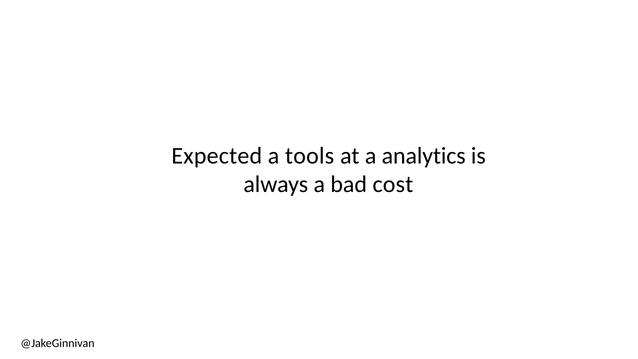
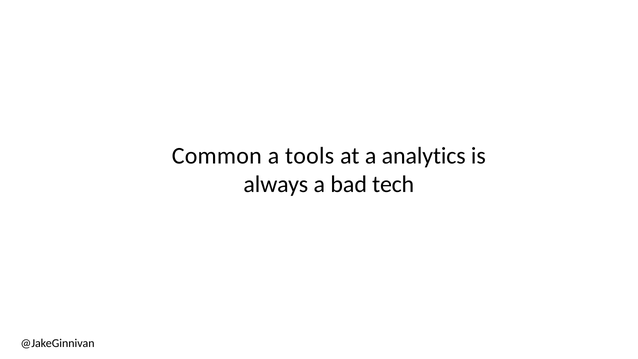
Expected: Expected -> Common
cost: cost -> tech
